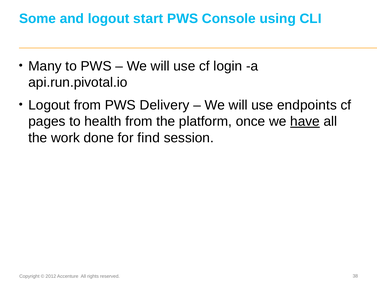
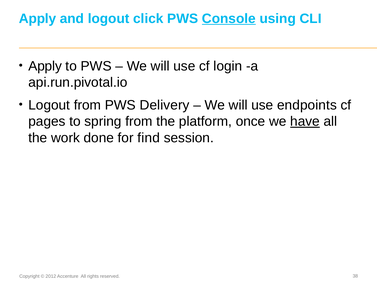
Some at (38, 19): Some -> Apply
start: start -> click
Console underline: none -> present
Many at (45, 66): Many -> Apply
health: health -> spring
